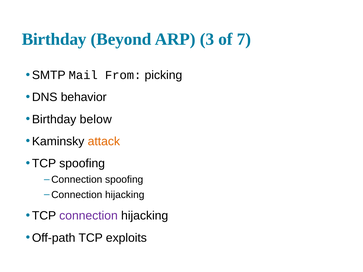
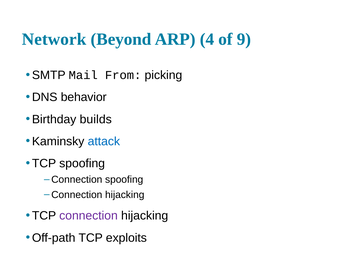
Birthday at (54, 39): Birthday -> Network
3: 3 -> 4
7: 7 -> 9
below: below -> builds
attack colour: orange -> blue
